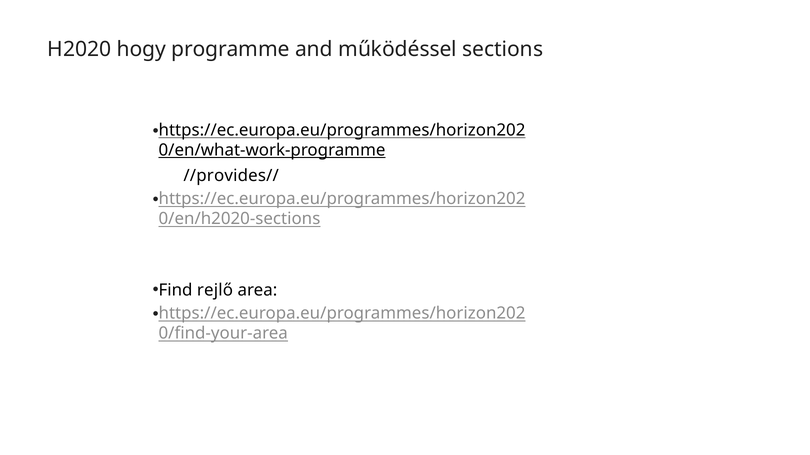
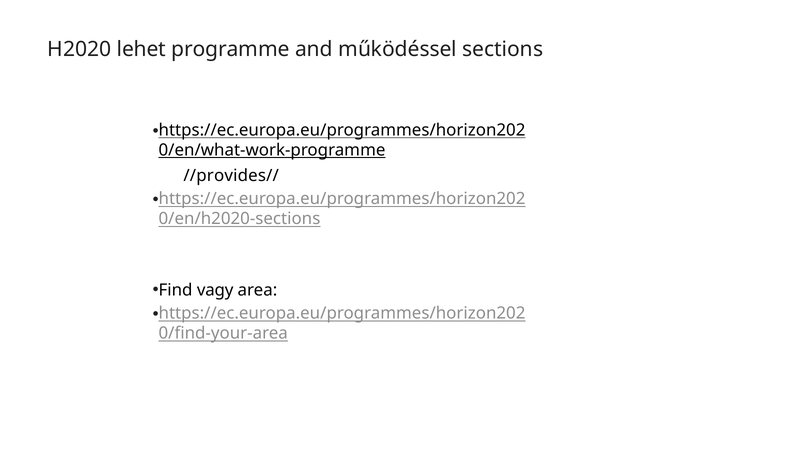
hogy: hogy -> lehet
rejlő: rejlő -> vagy
